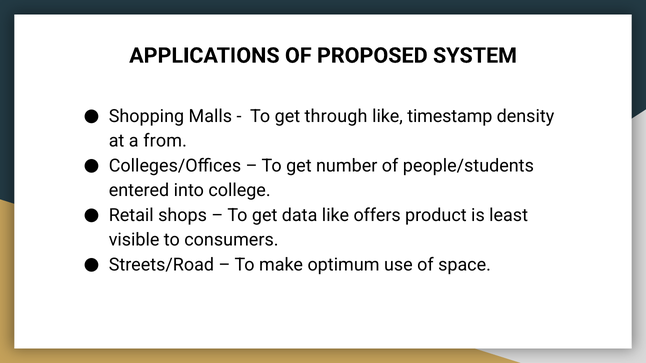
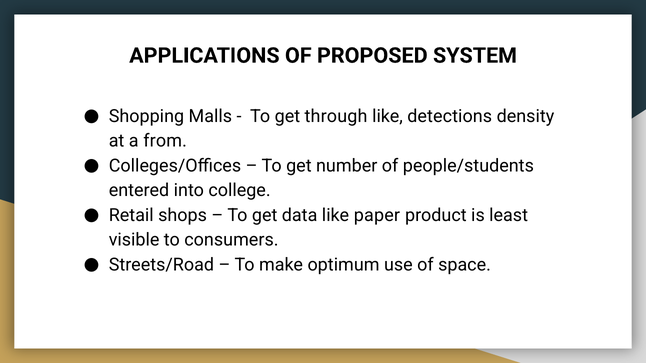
timestamp: timestamp -> detections
offers: offers -> paper
